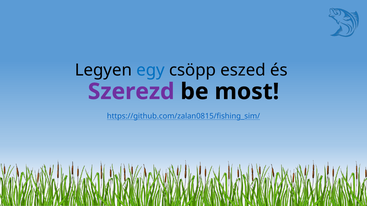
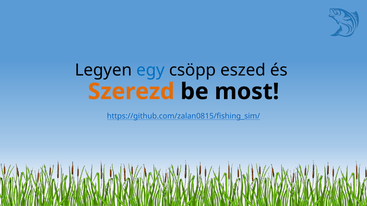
Szerezd colour: purple -> orange
